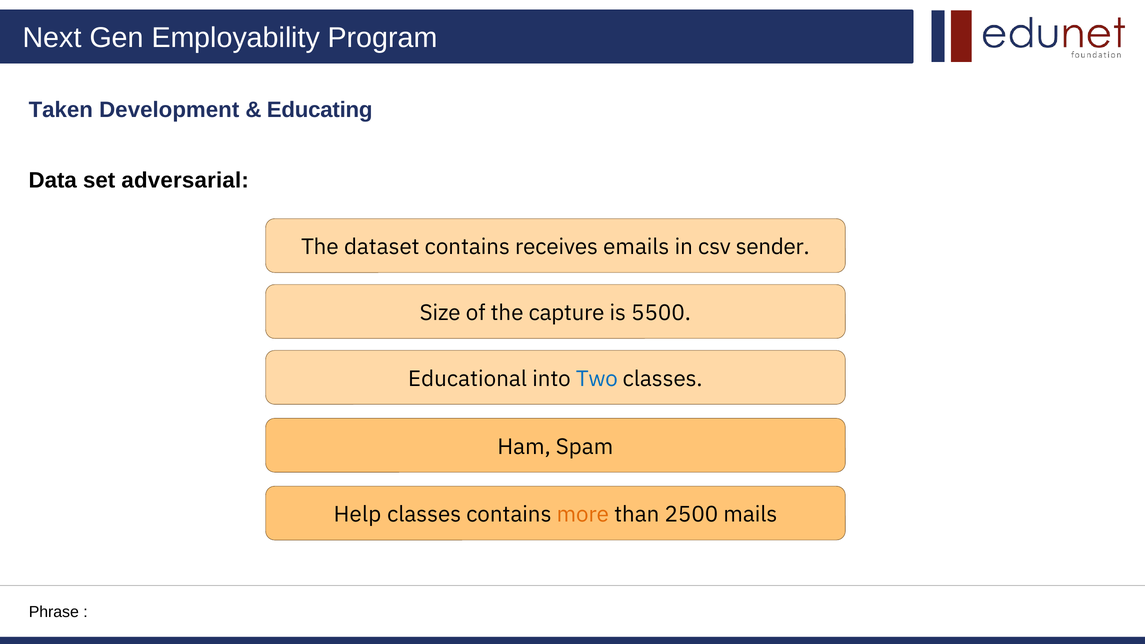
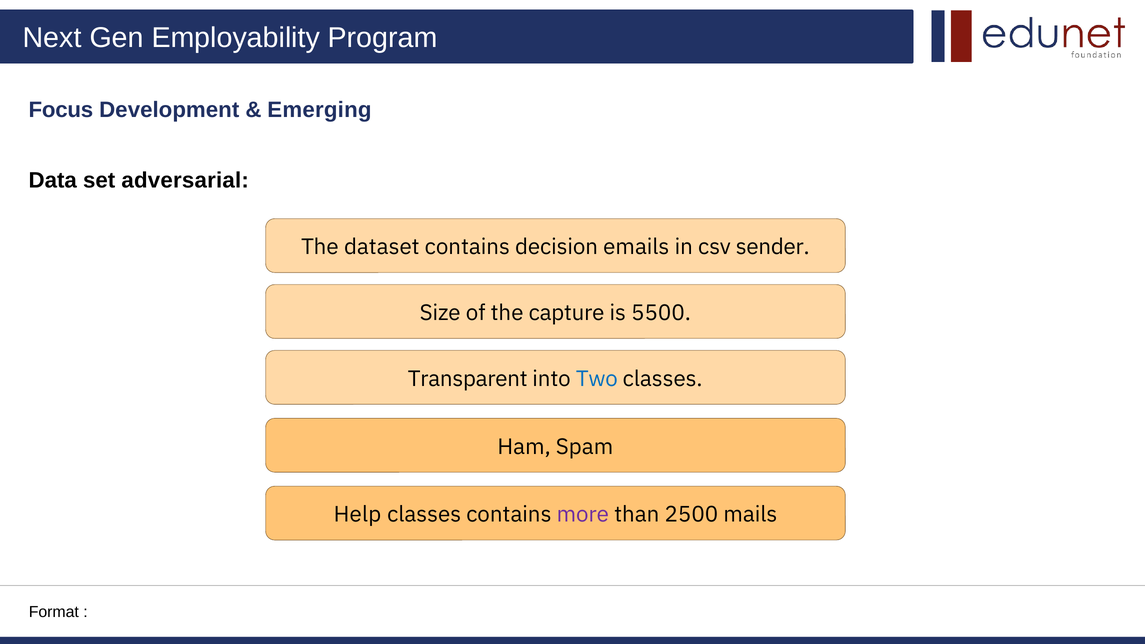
Taken: Taken -> Focus
Educating: Educating -> Emerging
receives: receives -> decision
Educational: Educational -> Transparent
more colour: orange -> purple
Phrase: Phrase -> Format
